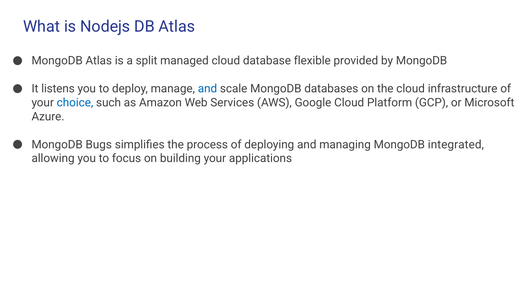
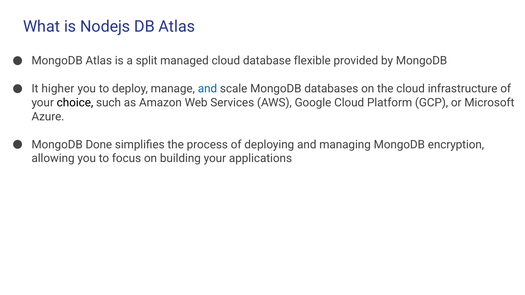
listens: listens -> higher
choice colour: blue -> black
Bugs: Bugs -> Done
integrated: integrated -> encryption
